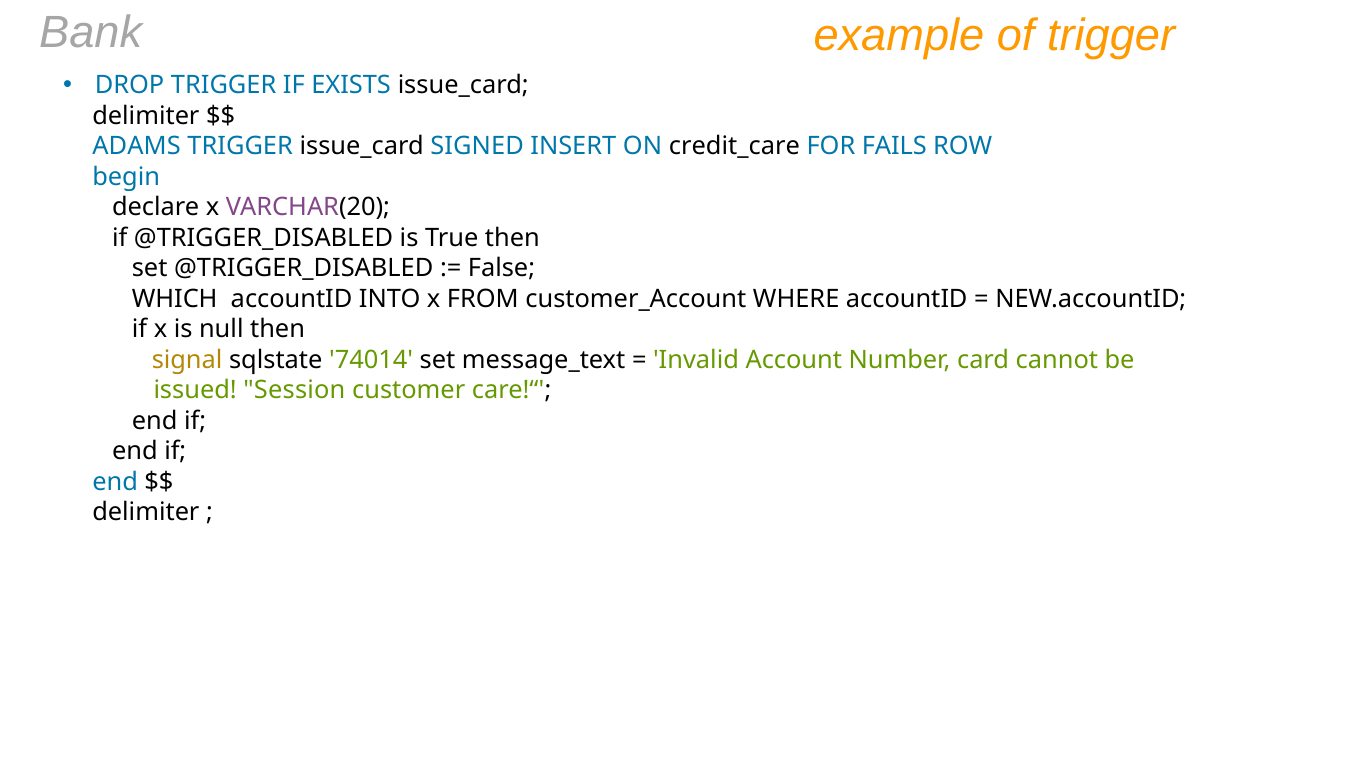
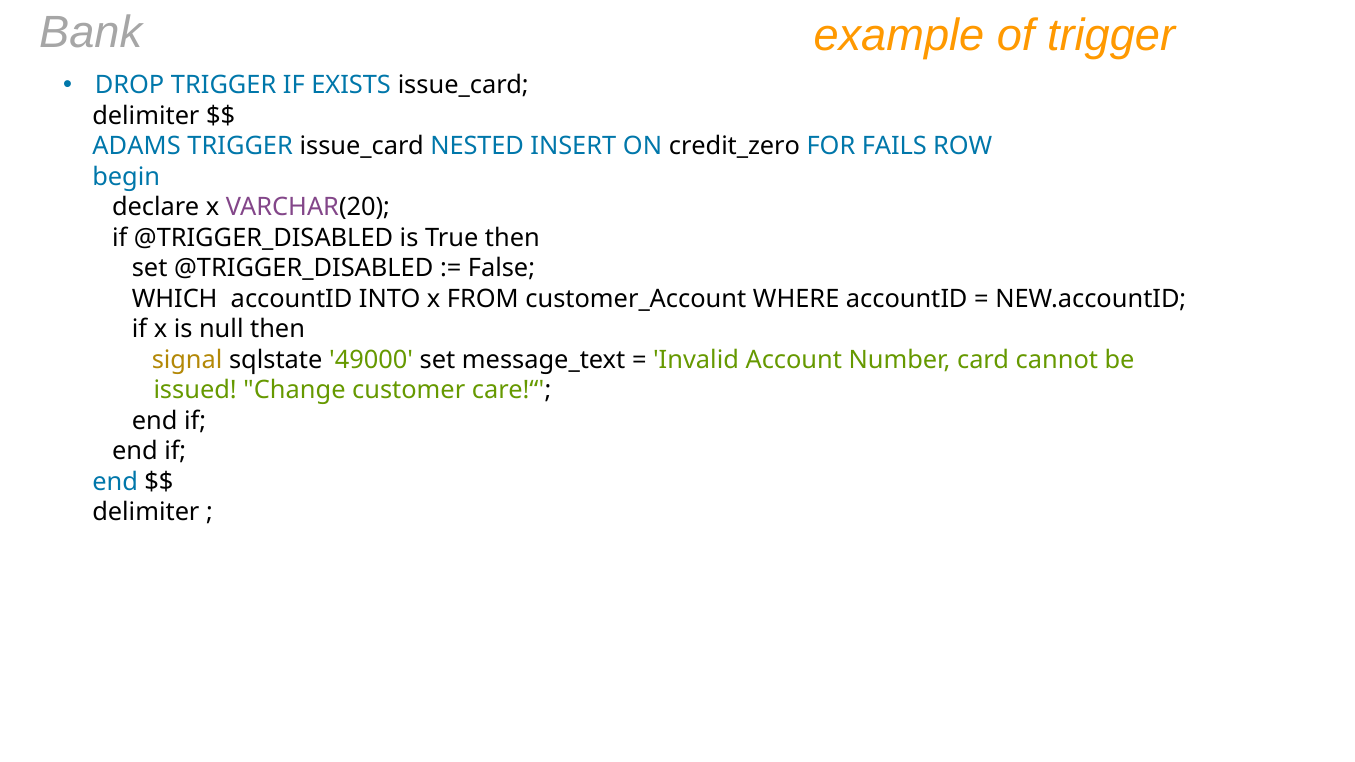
SIGNED: SIGNED -> NESTED
credit_care: credit_care -> credit_zero
74014: 74014 -> 49000
Session: Session -> Change
